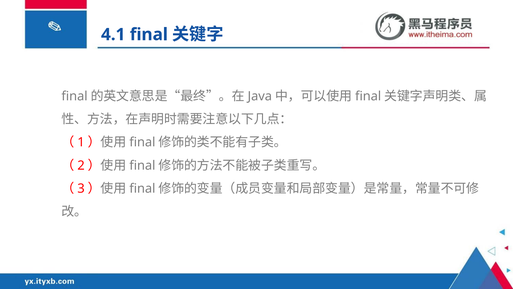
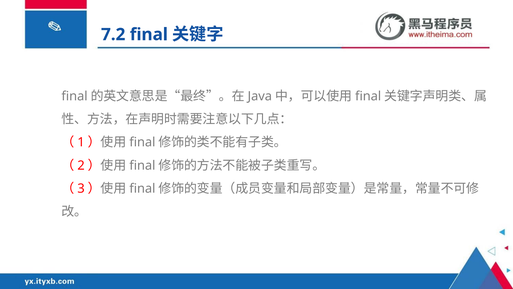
4.1: 4.1 -> 7.2
